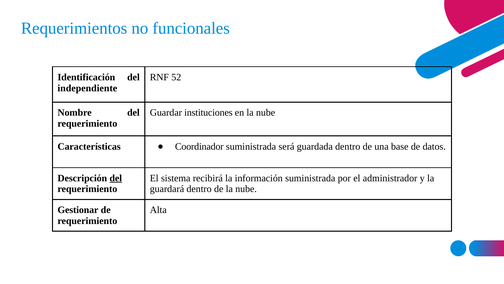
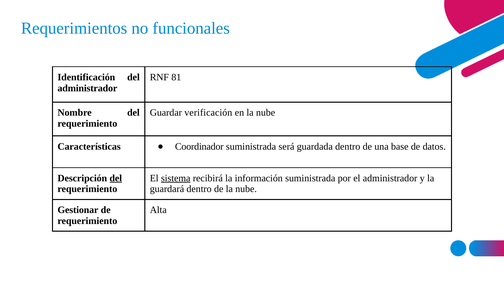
52: 52 -> 81
independiente at (87, 88): independiente -> administrador
instituciones: instituciones -> verificación
sistema underline: none -> present
